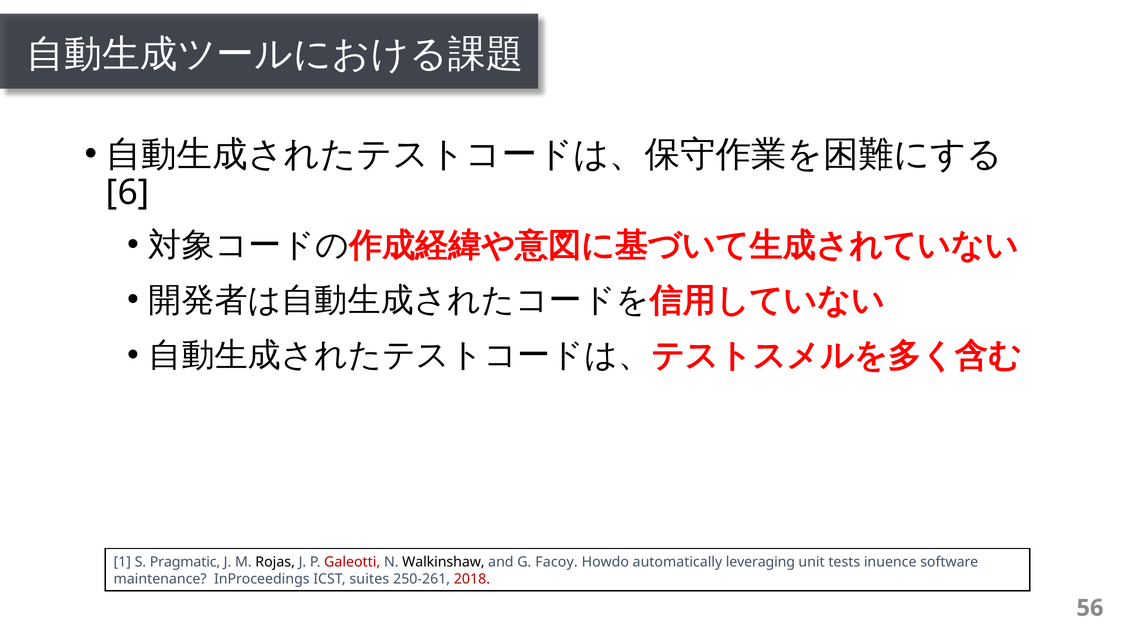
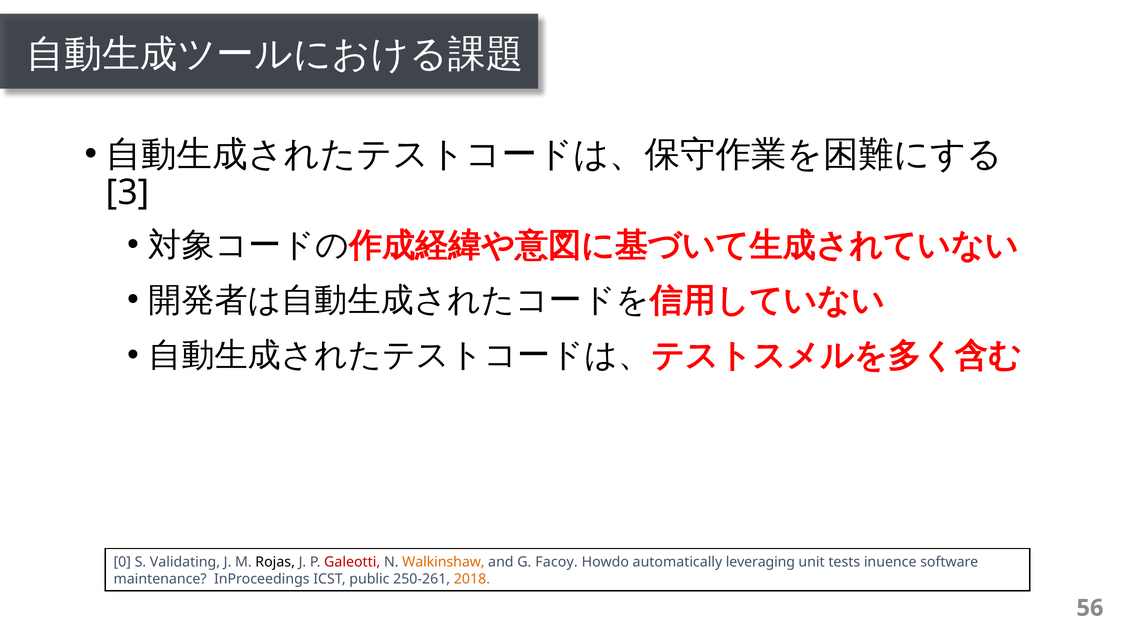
6: 6 -> 3
1: 1 -> 0
Pragmatic: Pragmatic -> Validating
Walkinshaw colour: black -> orange
suites: suites -> public
2018 colour: red -> orange
